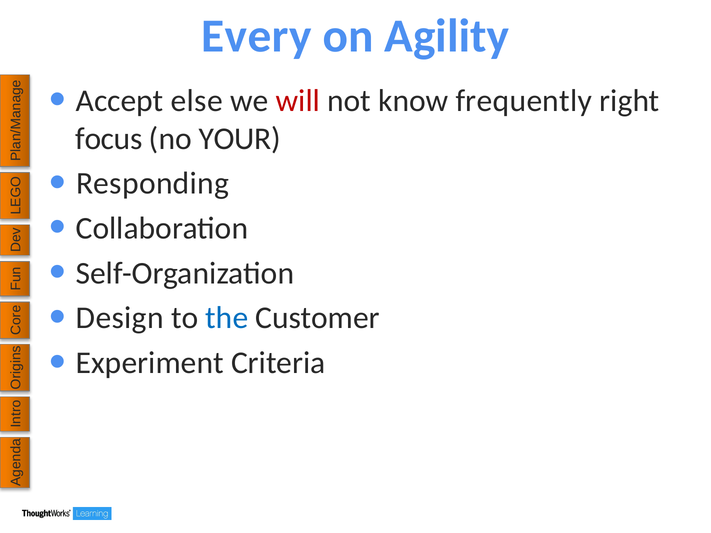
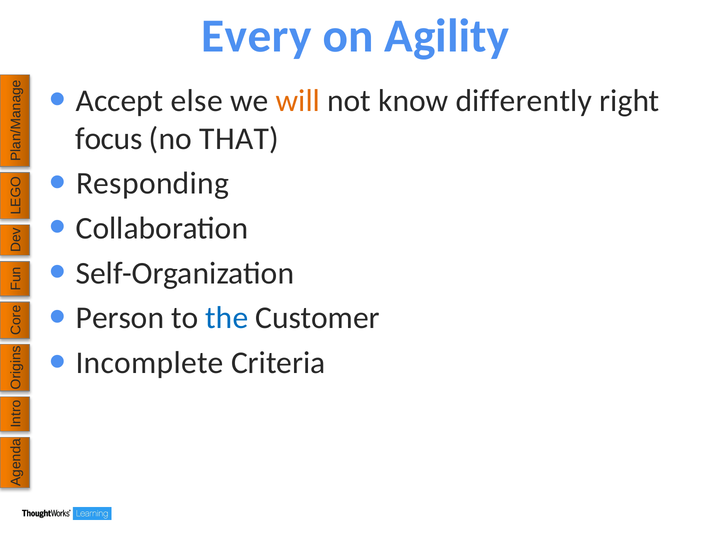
will colour: red -> orange
frequently: frequently -> differently
YOUR: YOUR -> THAT
Design: Design -> Person
Experiment: Experiment -> Incomplete
